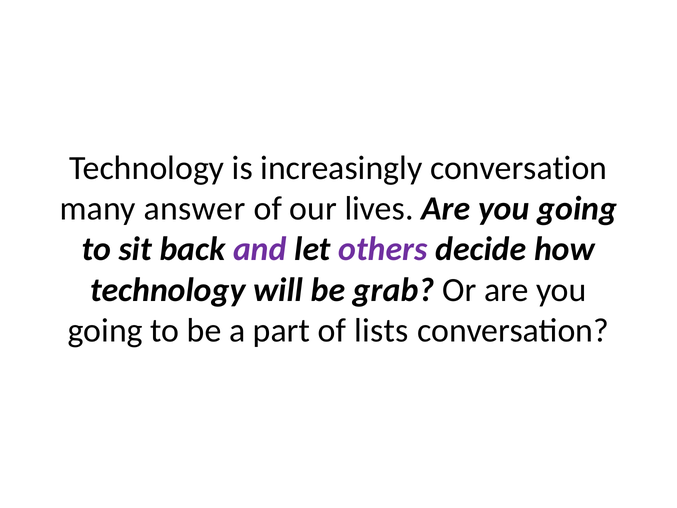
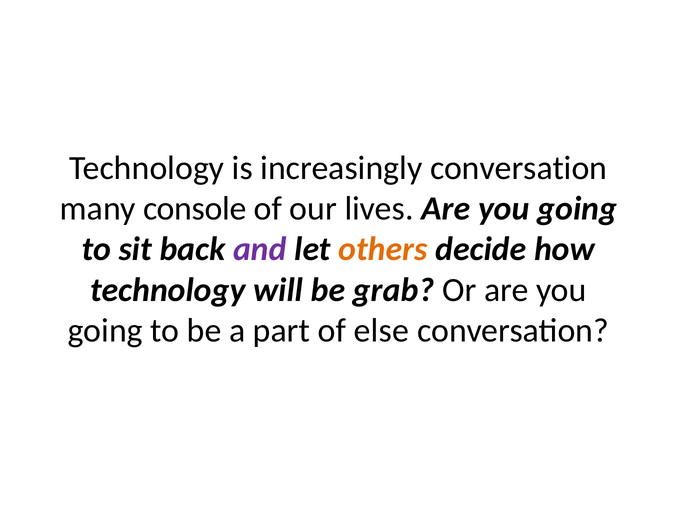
answer: answer -> console
others colour: purple -> orange
lists: lists -> else
